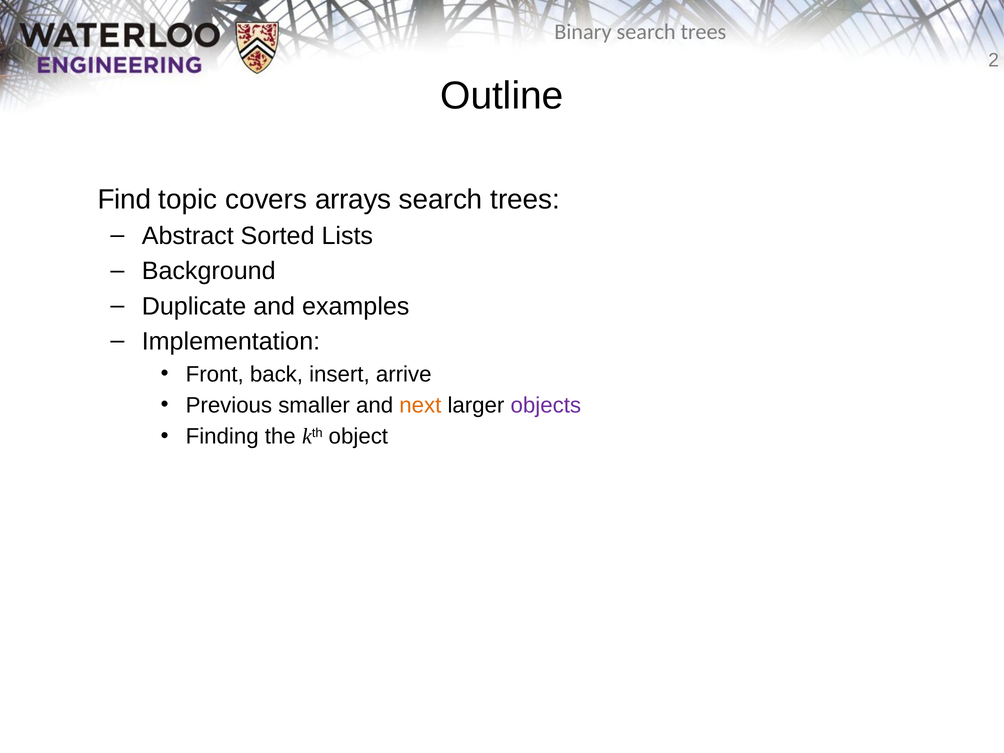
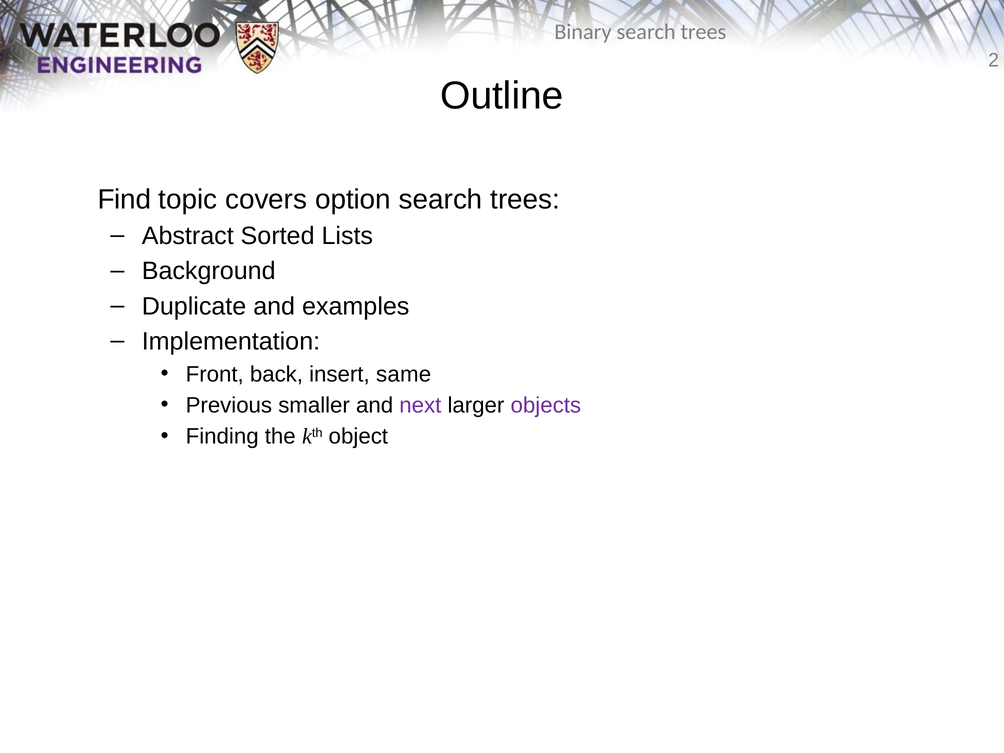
arrays: arrays -> option
arrive: arrive -> same
next colour: orange -> purple
